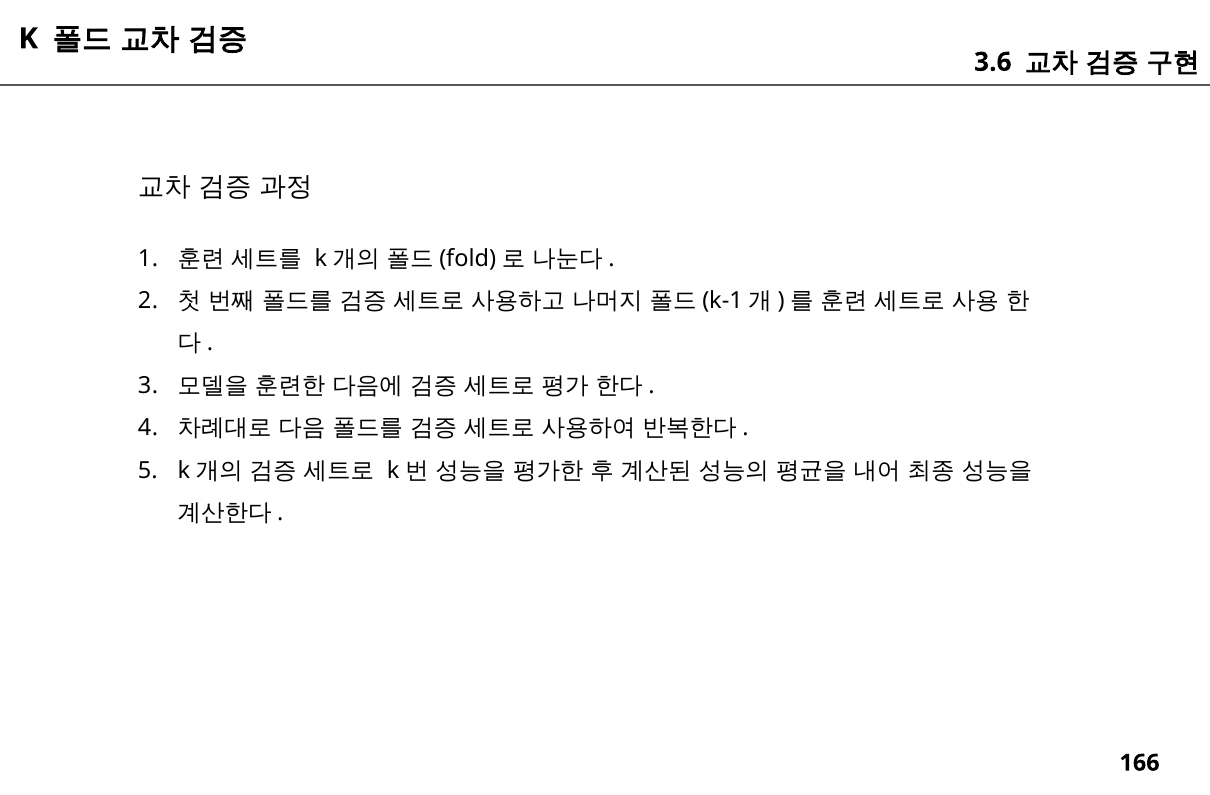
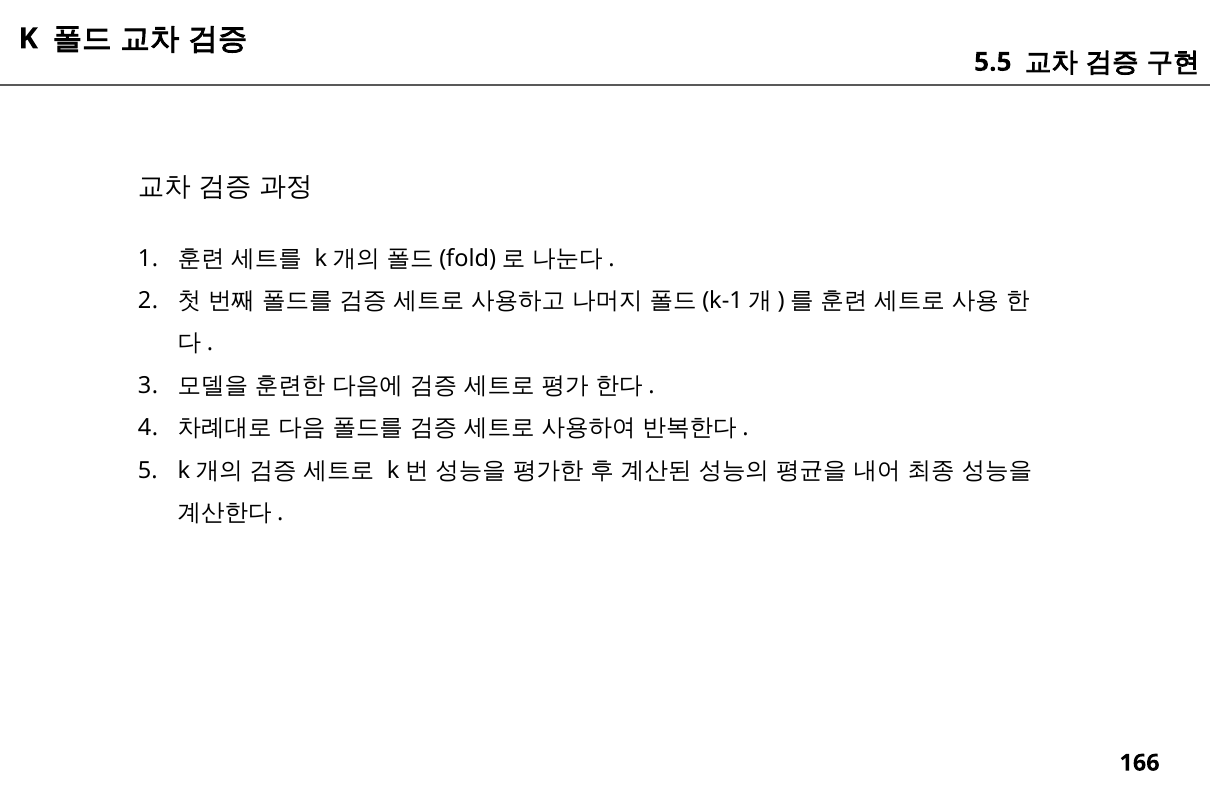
3.6: 3.6 -> 5.5
